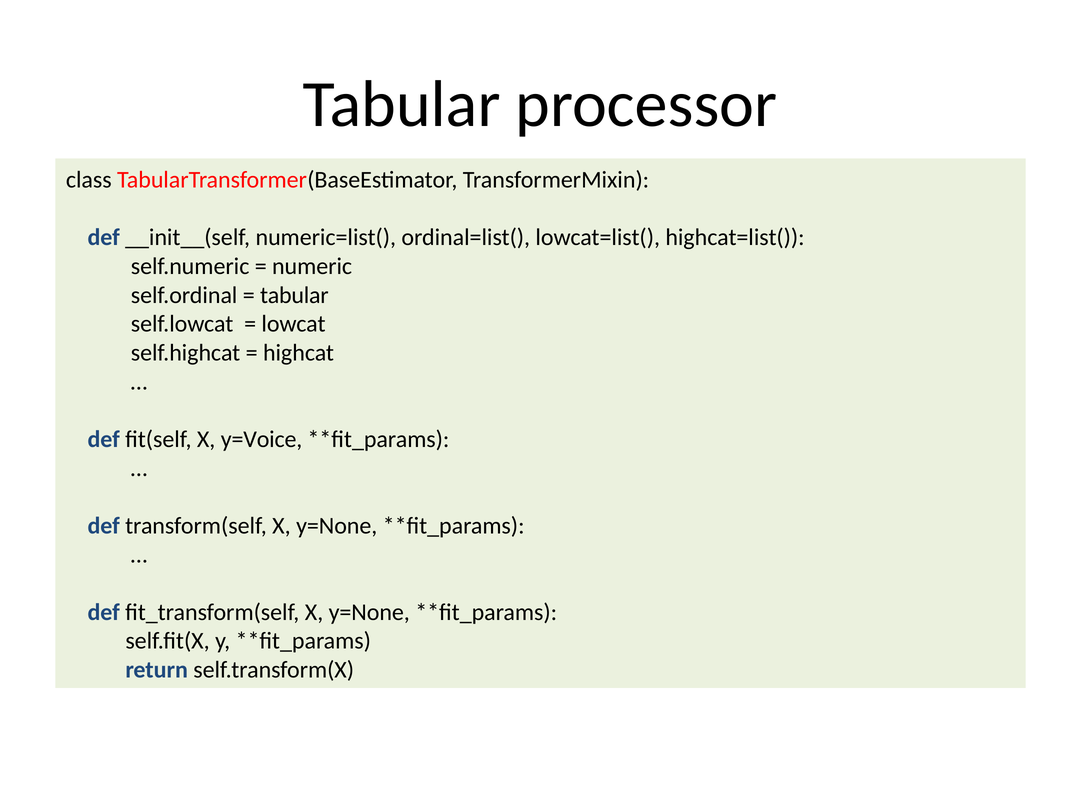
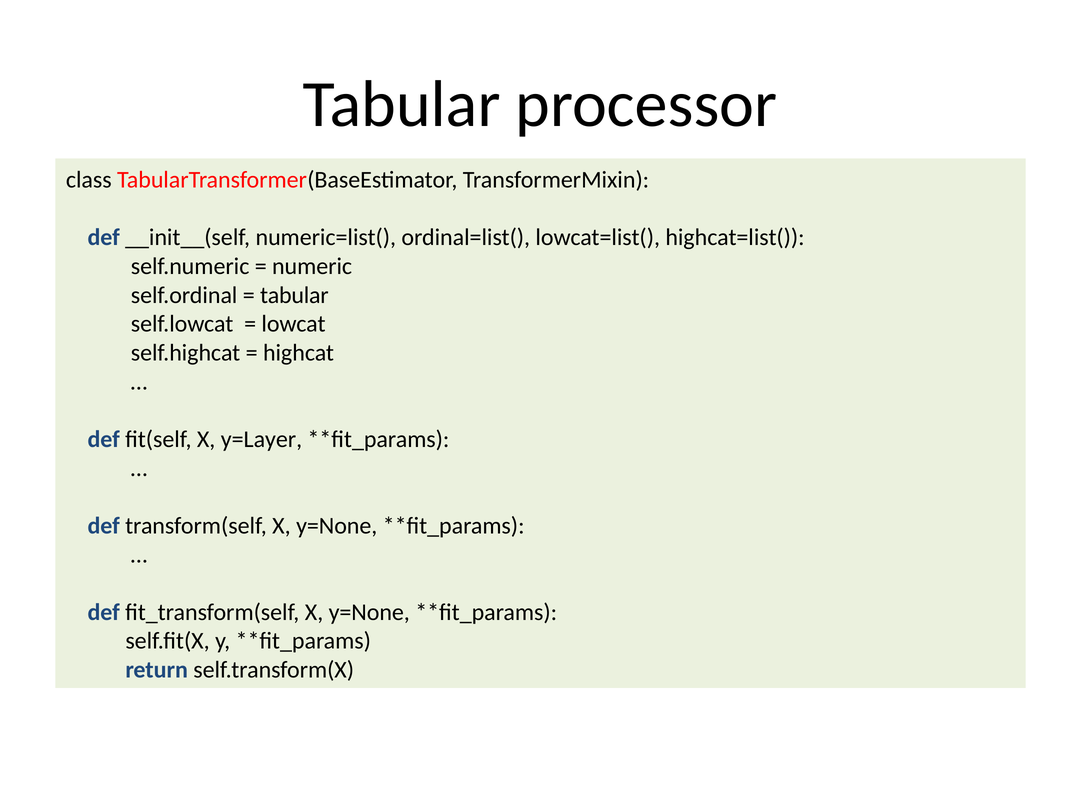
y=Voice: y=Voice -> y=Layer
